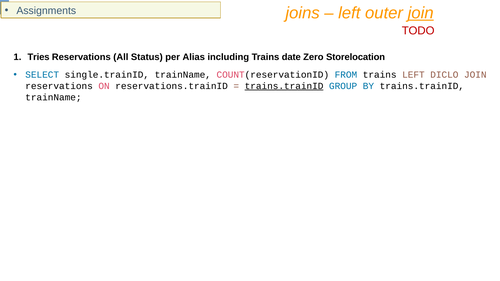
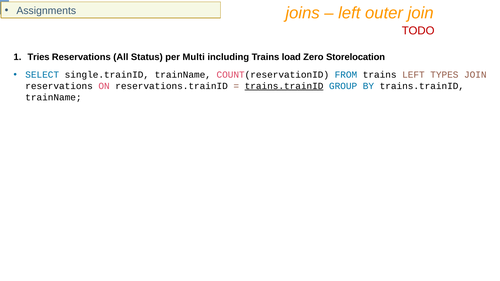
join at (421, 13) underline: present -> none
Alias: Alias -> Multi
date: date -> load
DICLO: DICLO -> TYPES
